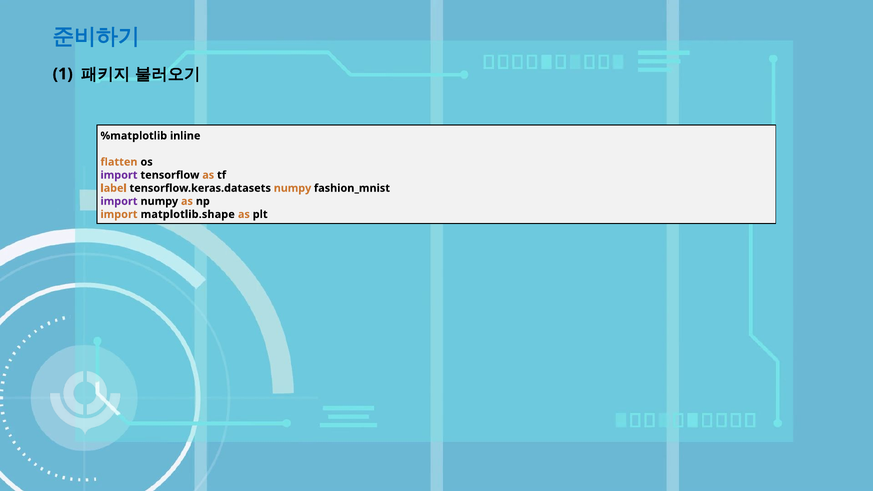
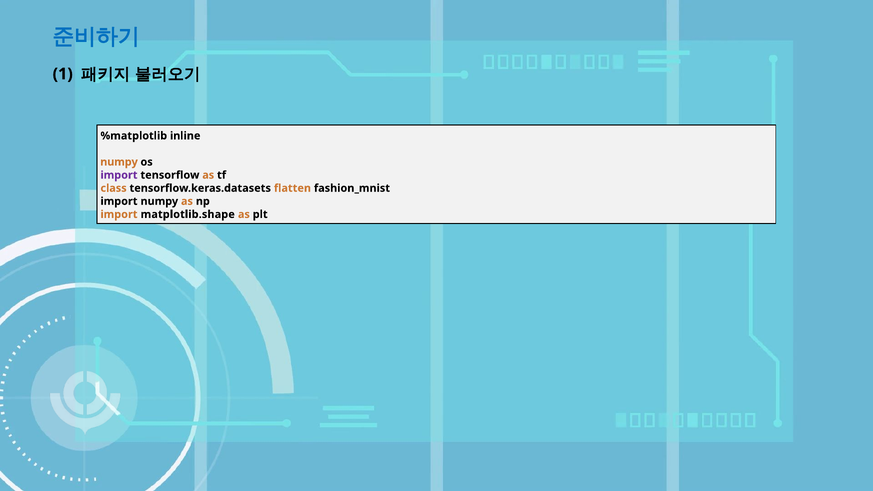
flatten at (119, 162): flatten -> numpy
label: label -> class
tensorflow.keras.datasets numpy: numpy -> flatten
import at (119, 201) colour: purple -> black
